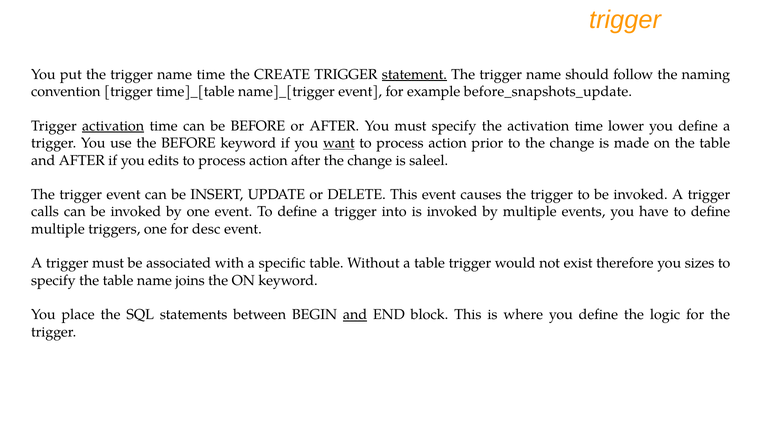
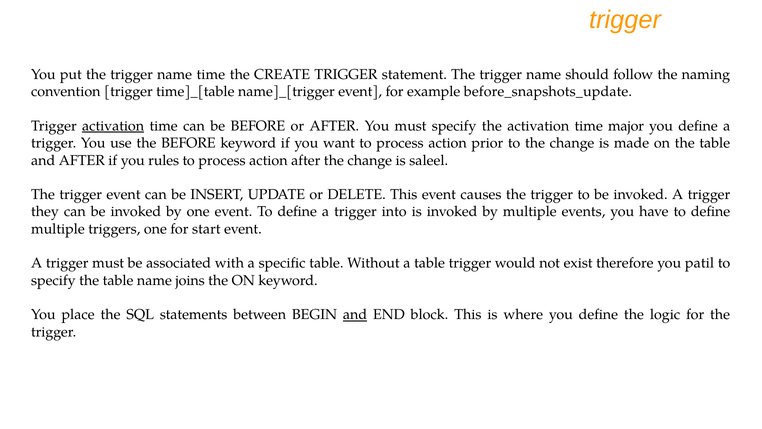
statement underline: present -> none
lower: lower -> major
want underline: present -> none
edits: edits -> rules
calls: calls -> they
desc: desc -> start
sizes: sizes -> patil
